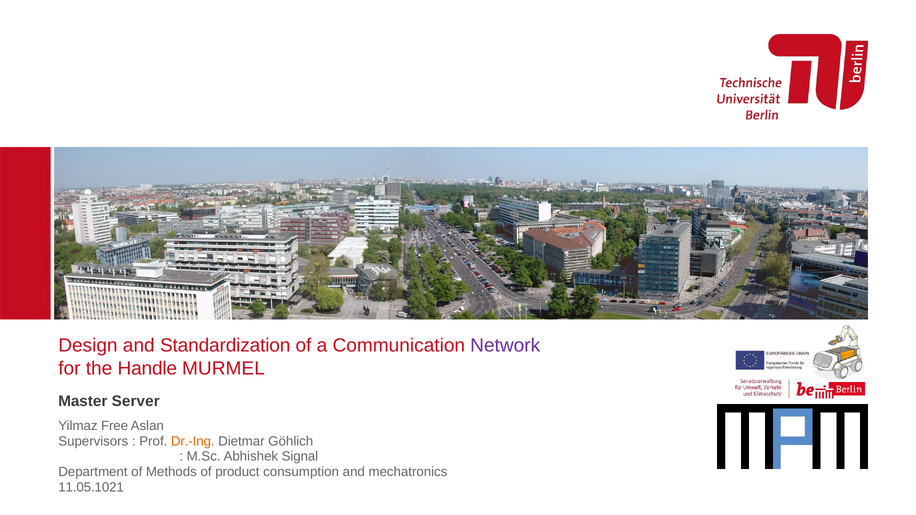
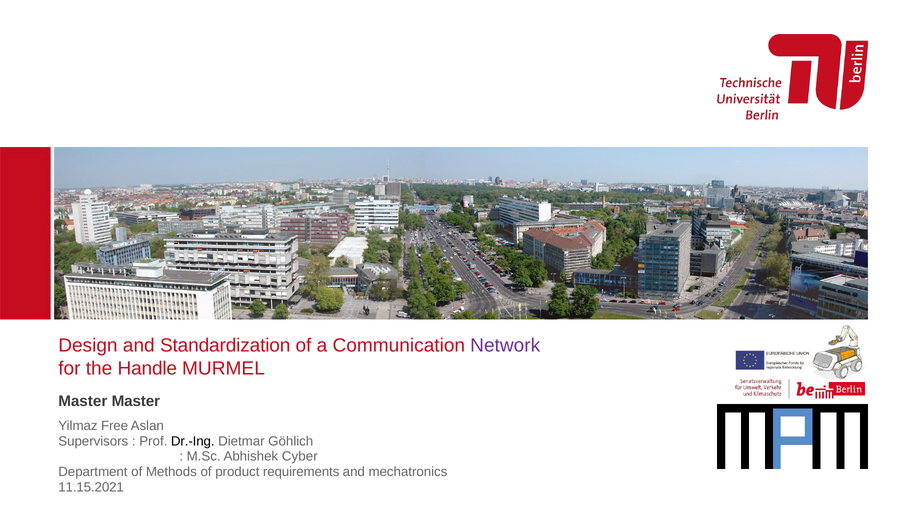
Master Server: Server -> Master
Dr.-Ing colour: orange -> black
Signal: Signal -> Cyber
consumption: consumption -> requirements
11.05.1021: 11.05.1021 -> 11.15.2021
